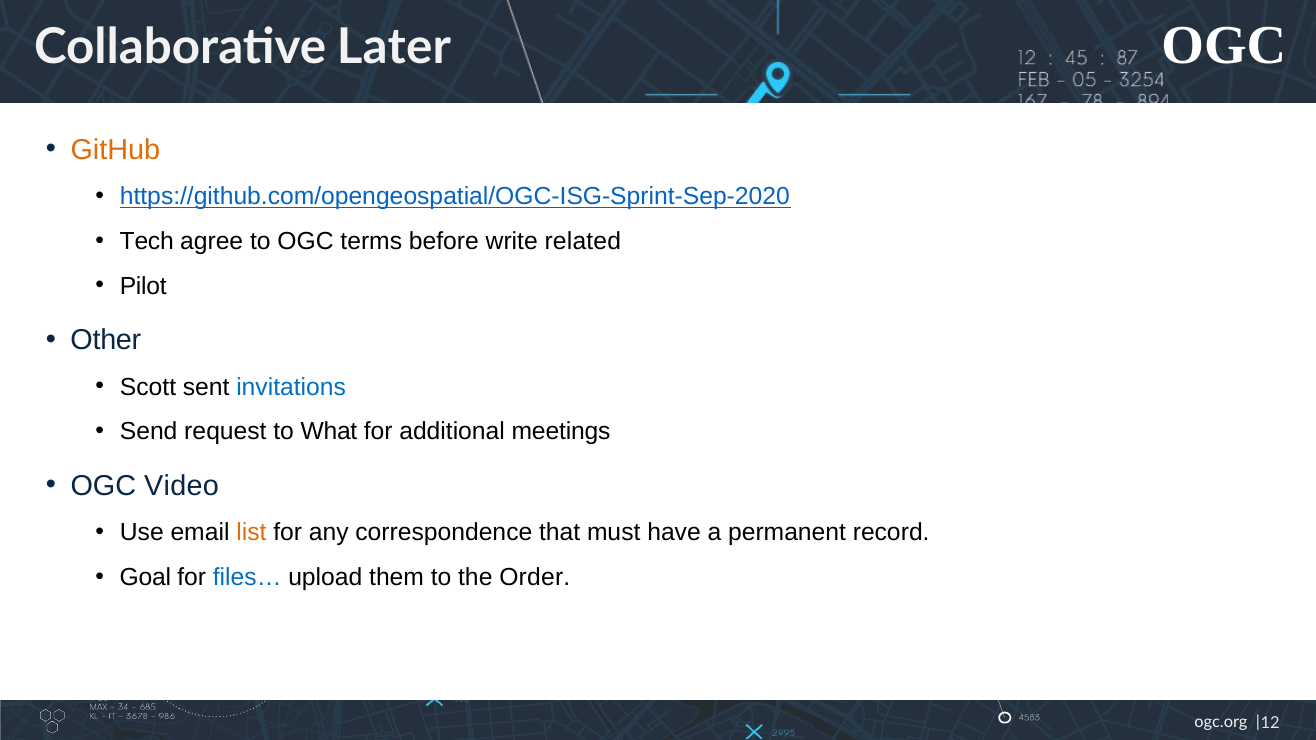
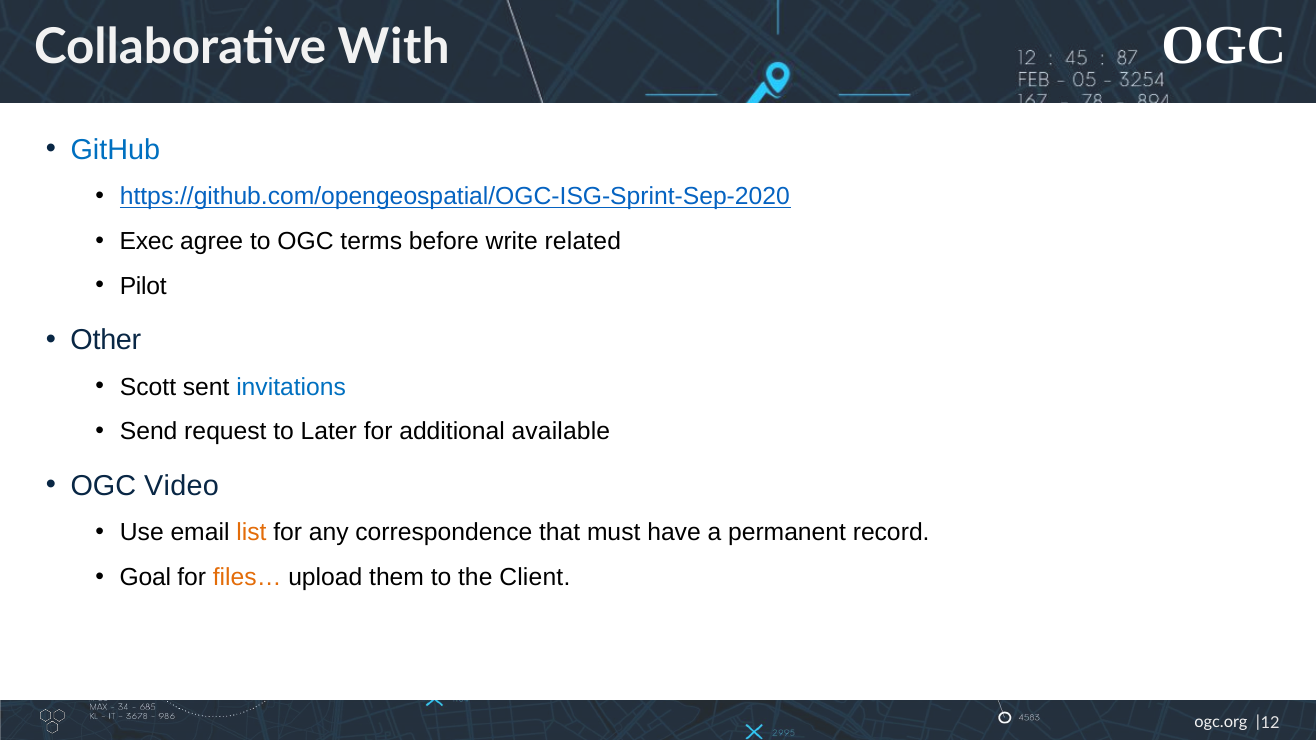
Later: Later -> With
GitHub colour: orange -> blue
Tech: Tech -> Exec
What: What -> Later
meetings: meetings -> available
files… colour: blue -> orange
Order: Order -> Client
